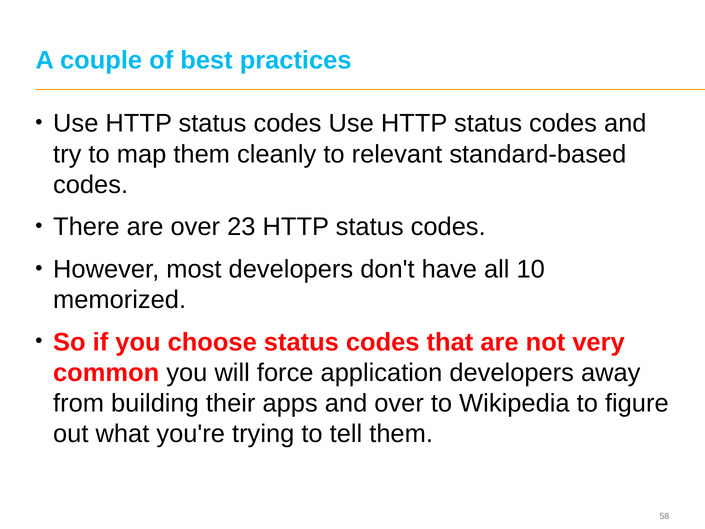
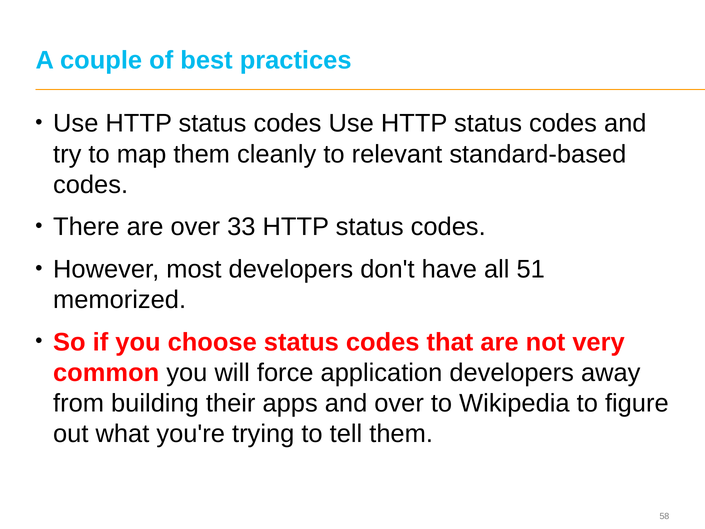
23: 23 -> 33
10: 10 -> 51
